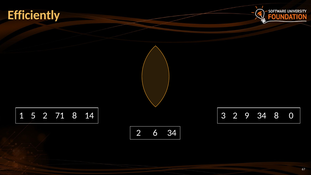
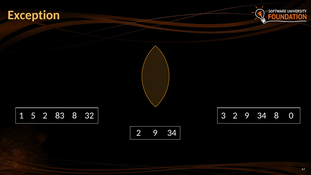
Efficiently: Efficiently -> Exception
71: 71 -> 83
14: 14 -> 32
6 at (155, 133): 6 -> 9
